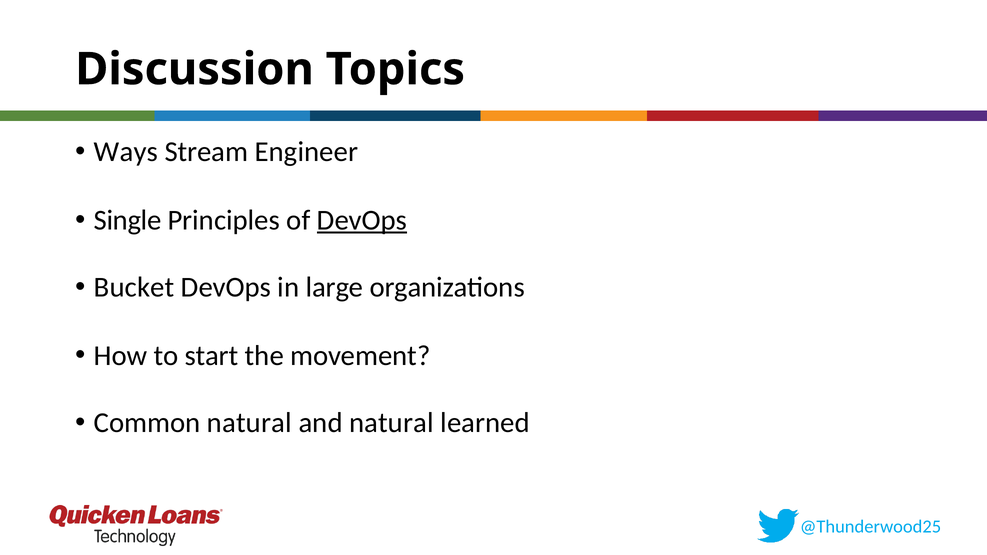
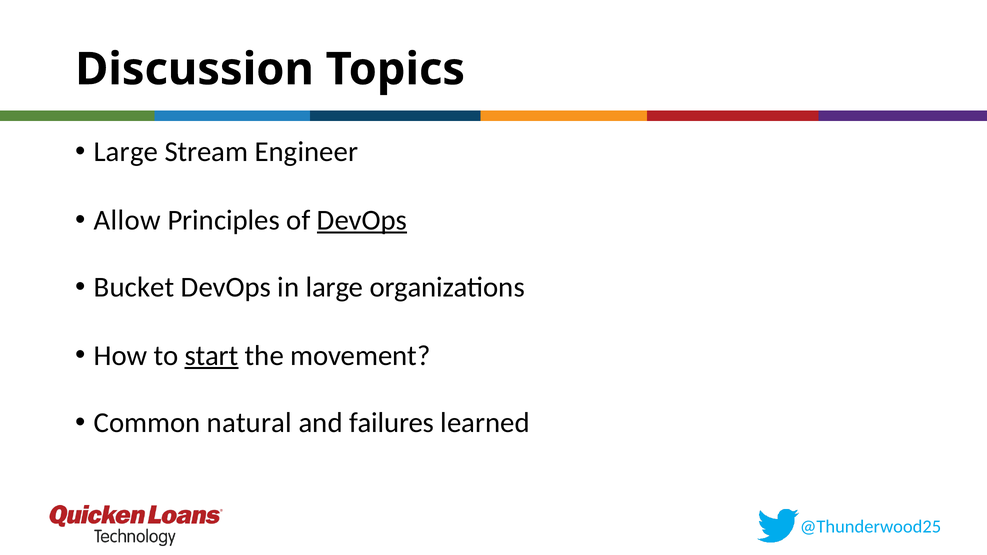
Ways at (126, 152): Ways -> Large
Single: Single -> Allow
start underline: none -> present
and natural: natural -> failures
